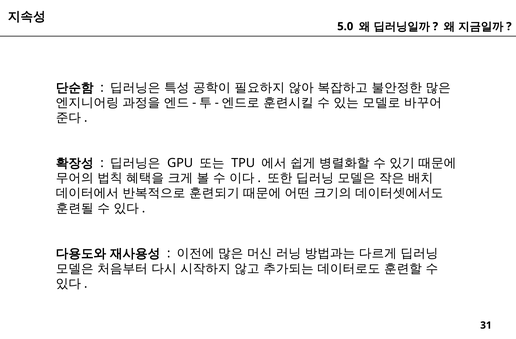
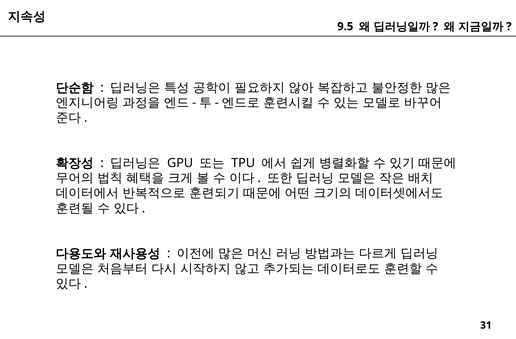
5.0: 5.0 -> 9.5
